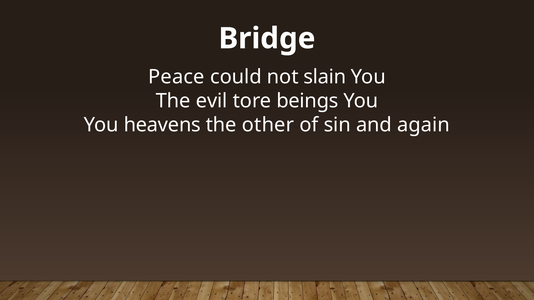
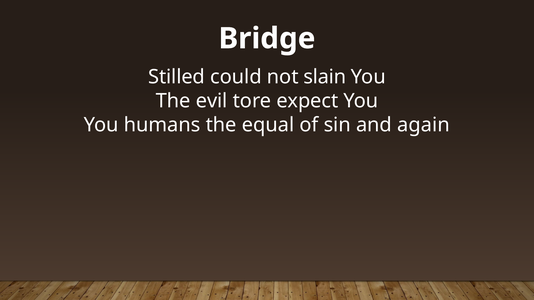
Peace: Peace -> Stilled
beings: beings -> expect
heavens: heavens -> humans
other: other -> equal
